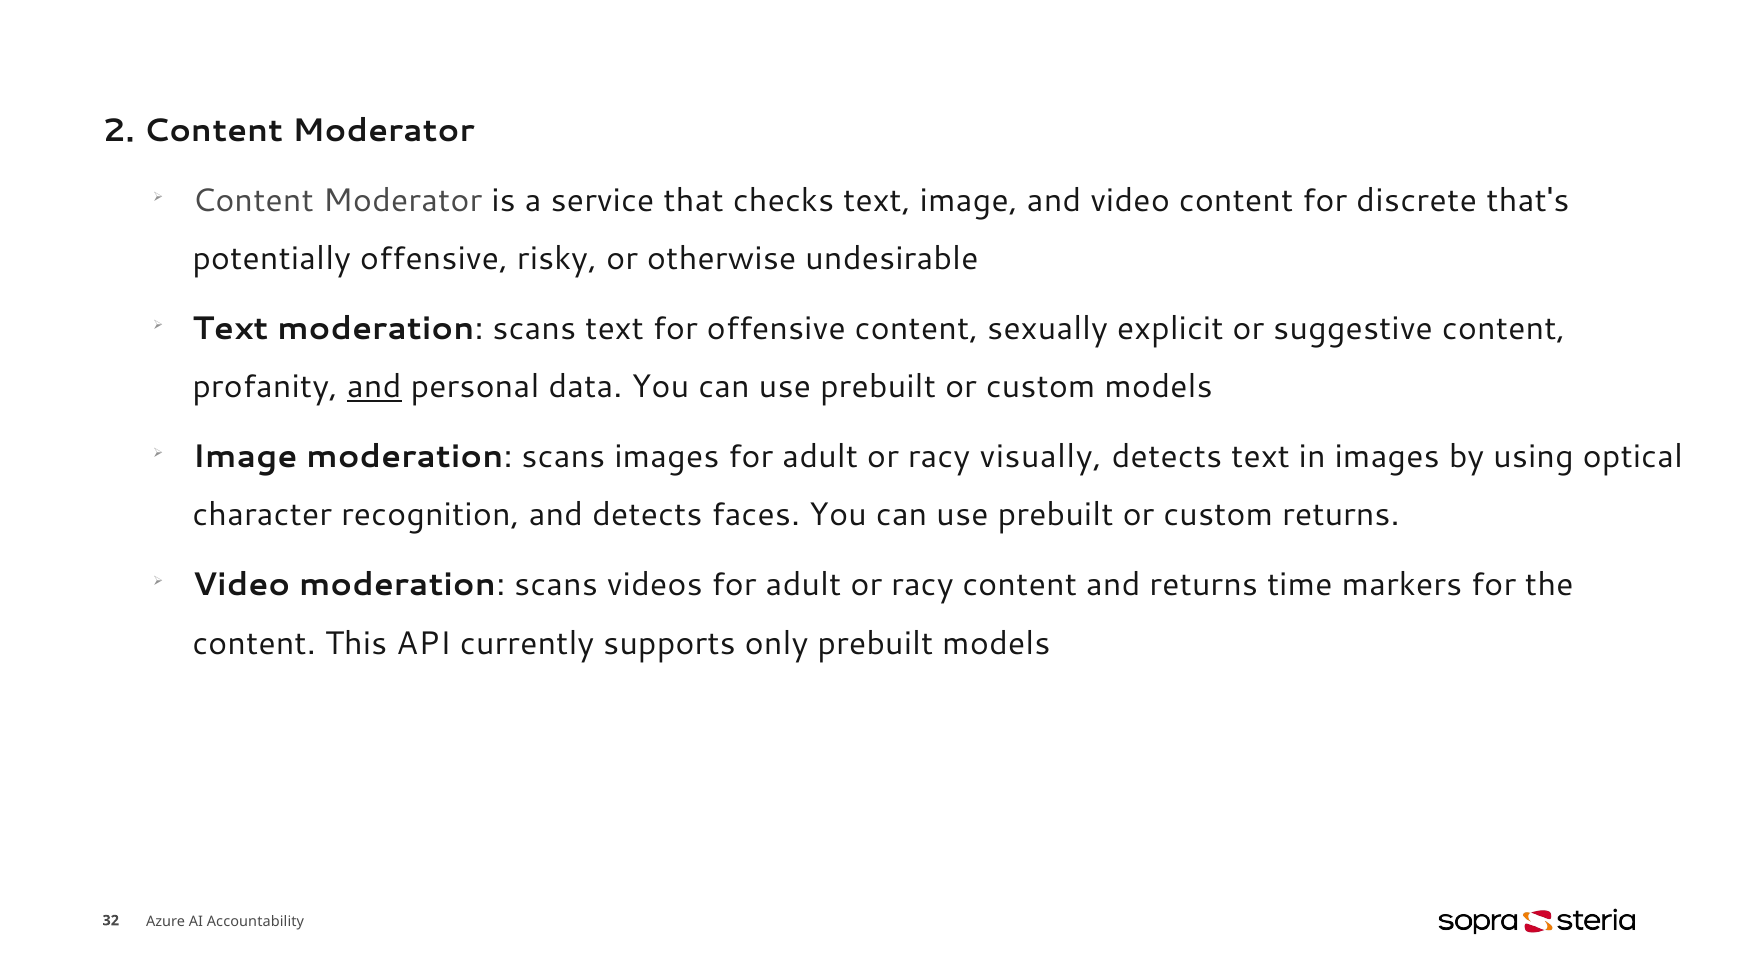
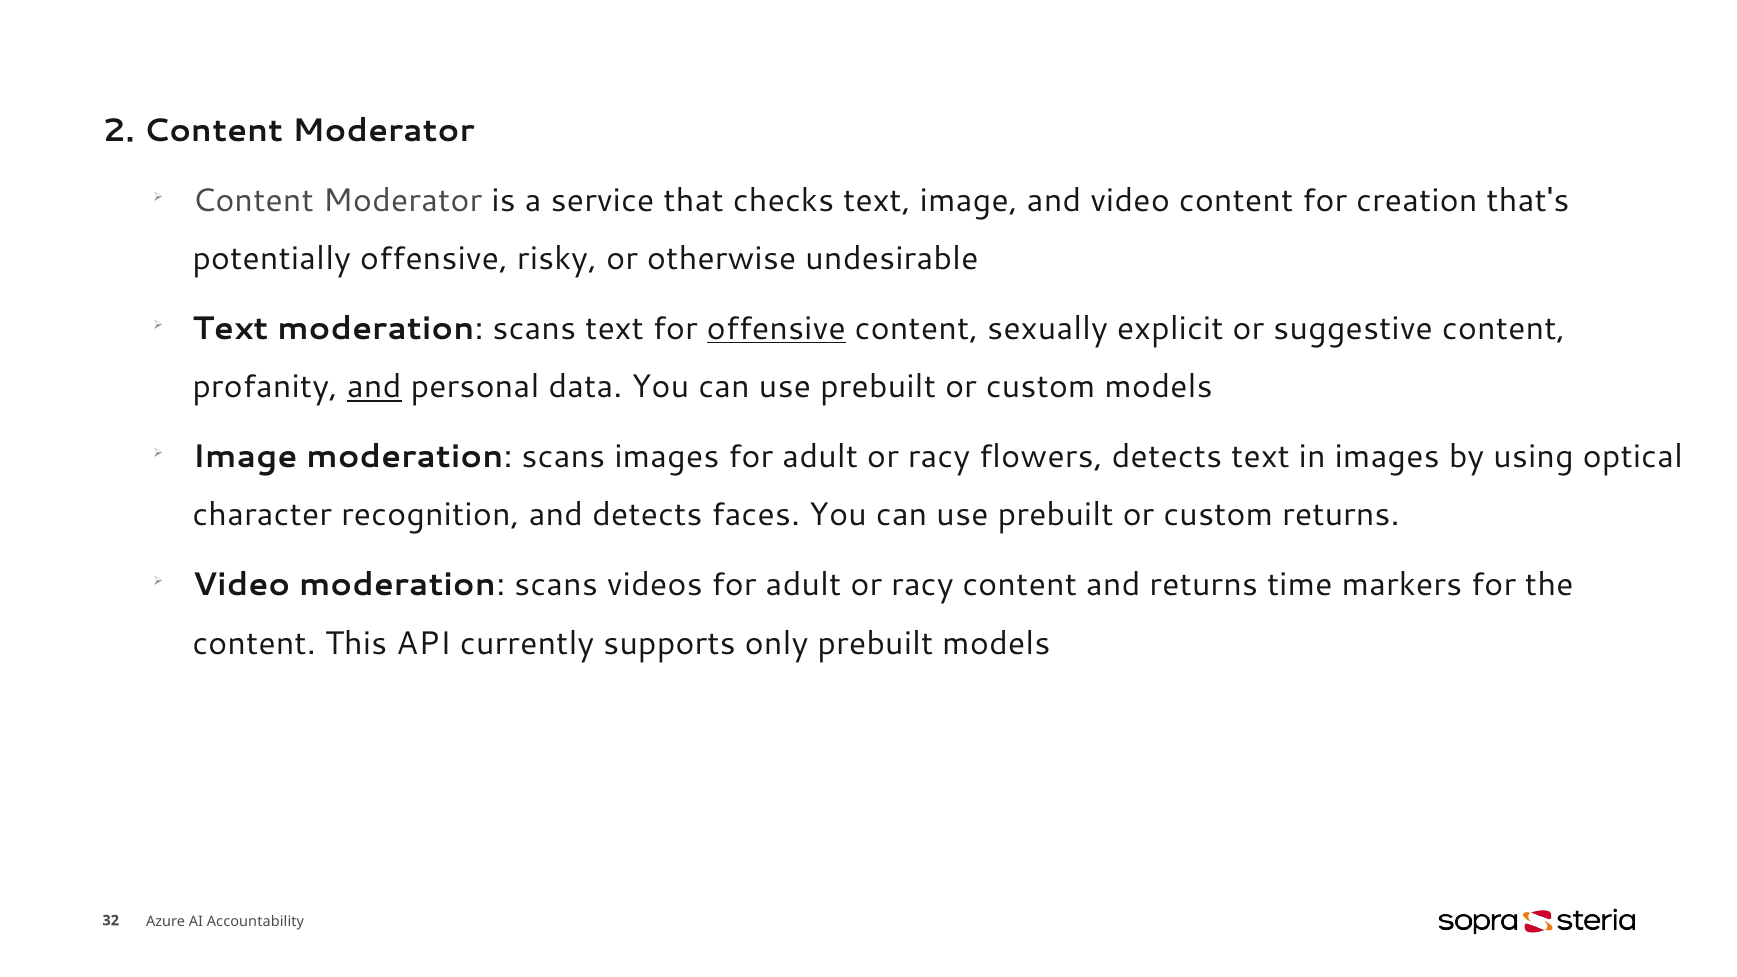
discrete: discrete -> creation
offensive at (776, 329) underline: none -> present
visually: visually -> flowers
